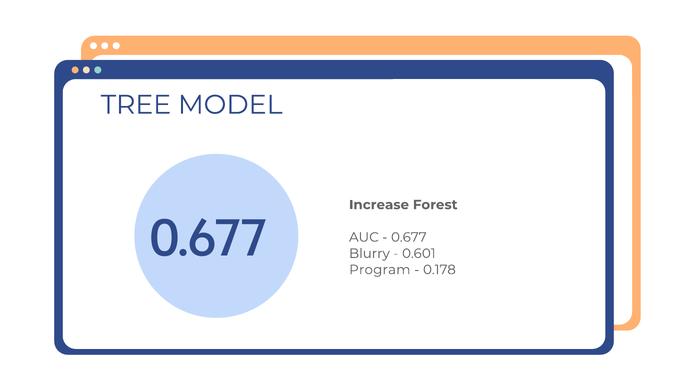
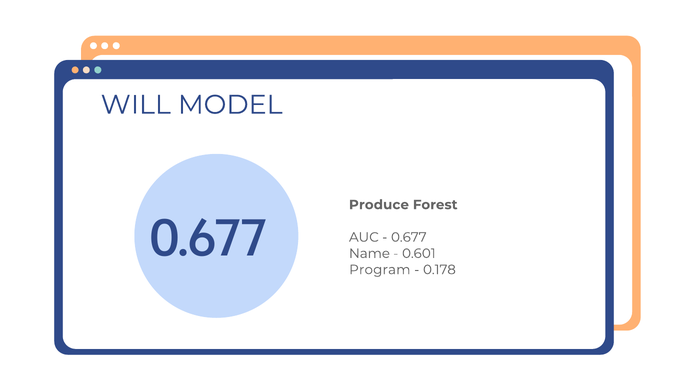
TREE: TREE -> WILL
Increase: Increase -> Produce
Blurry: Blurry -> Name
